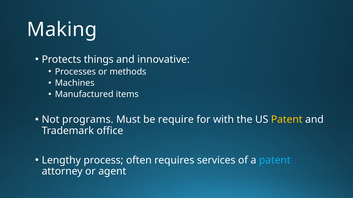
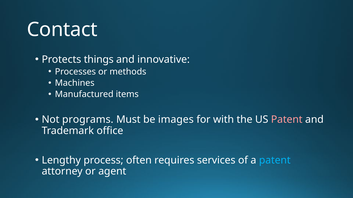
Making: Making -> Contact
require: require -> images
Patent at (287, 120) colour: yellow -> pink
